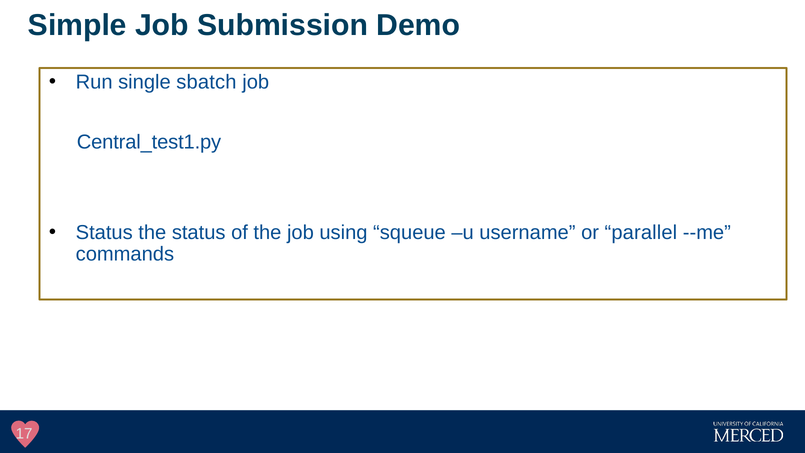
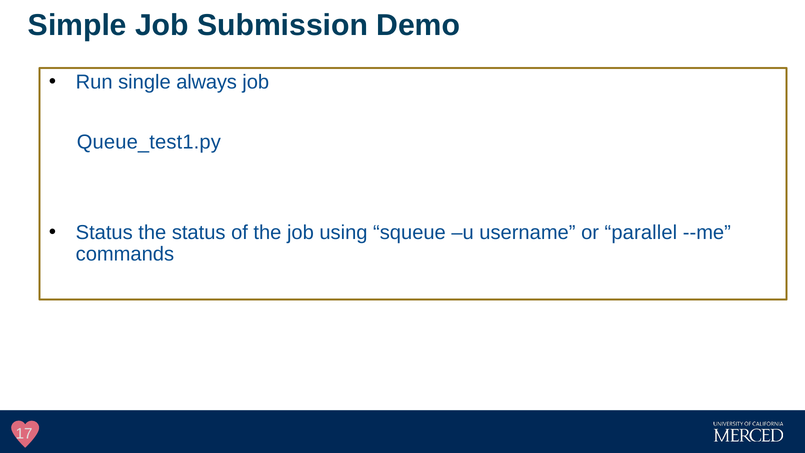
sbatch: sbatch -> always
Central_test1.py: Central_test1.py -> Queue_test1.py
